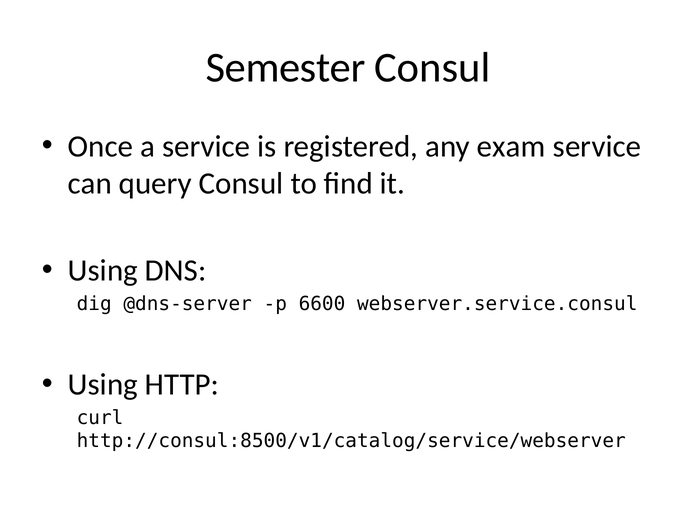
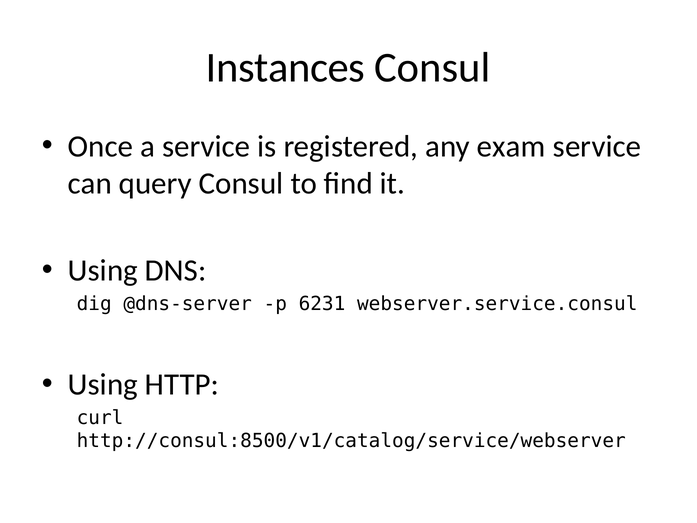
Semester: Semester -> Instances
6600: 6600 -> 6231
